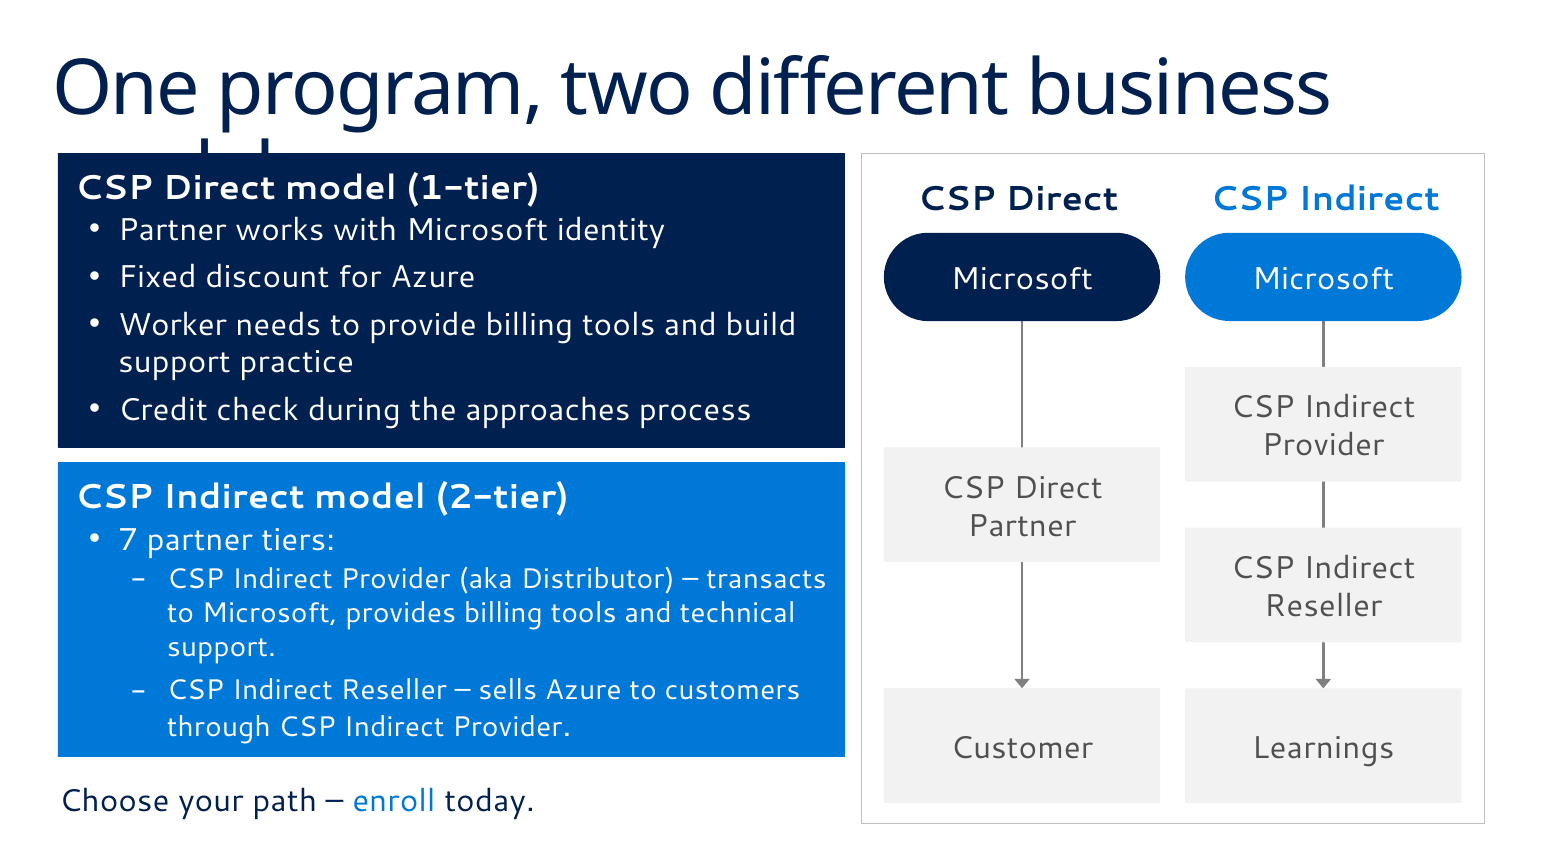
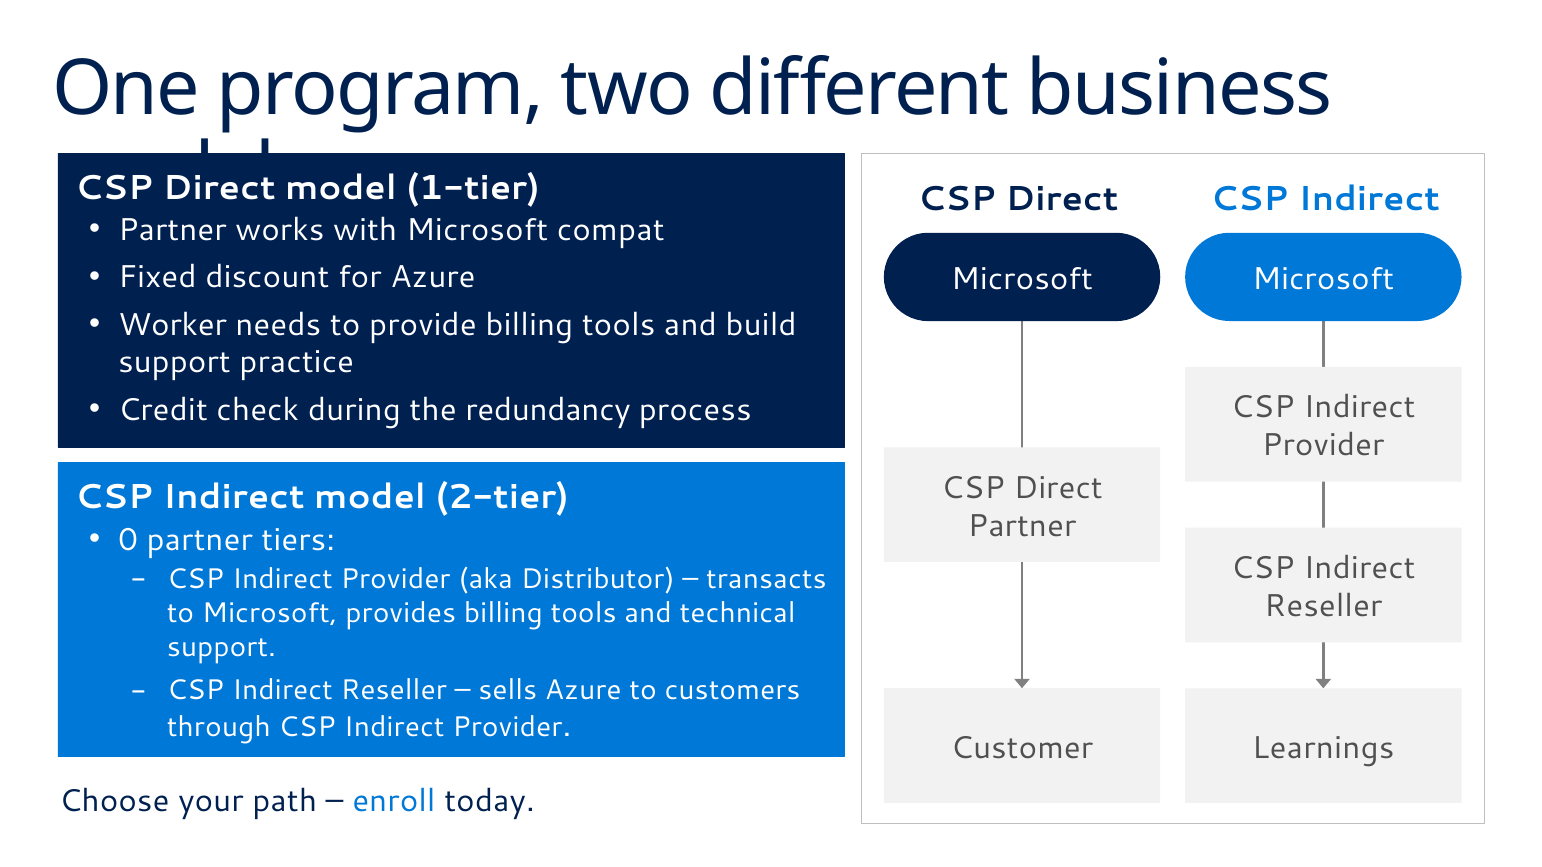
identity: identity -> compat
approaches: approaches -> redundancy
7: 7 -> 0
